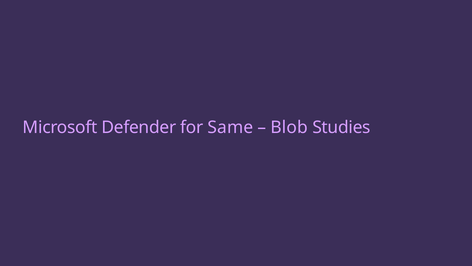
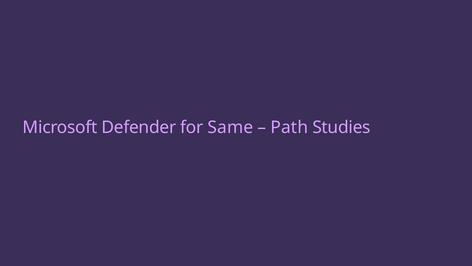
Blob: Blob -> Path
